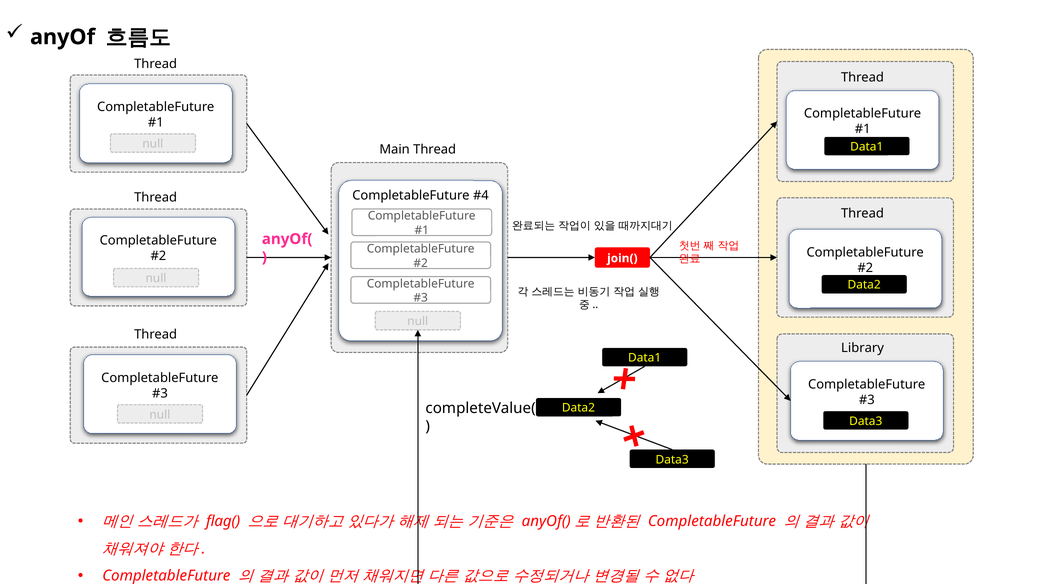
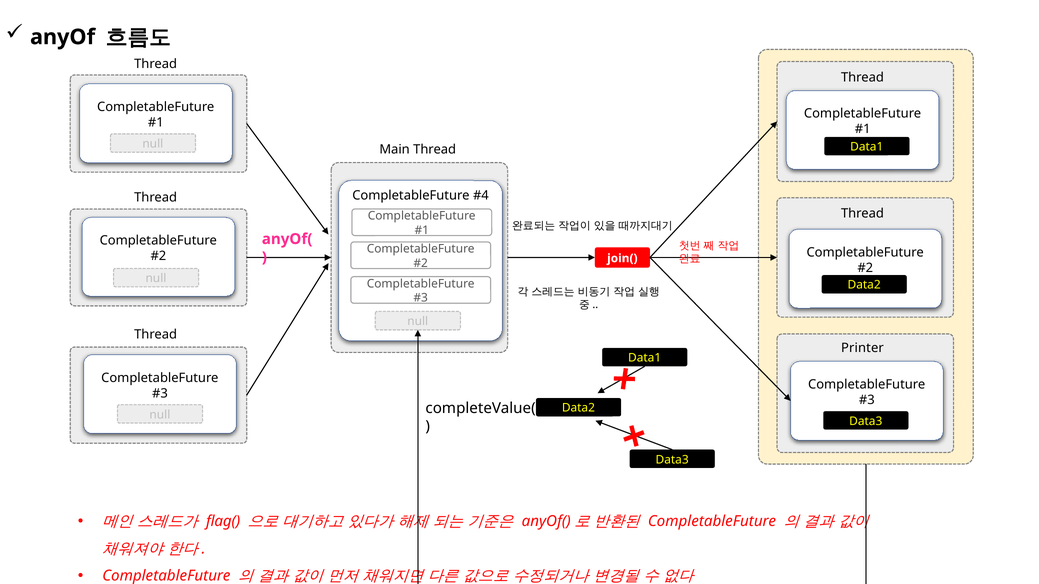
Library: Library -> Printer
